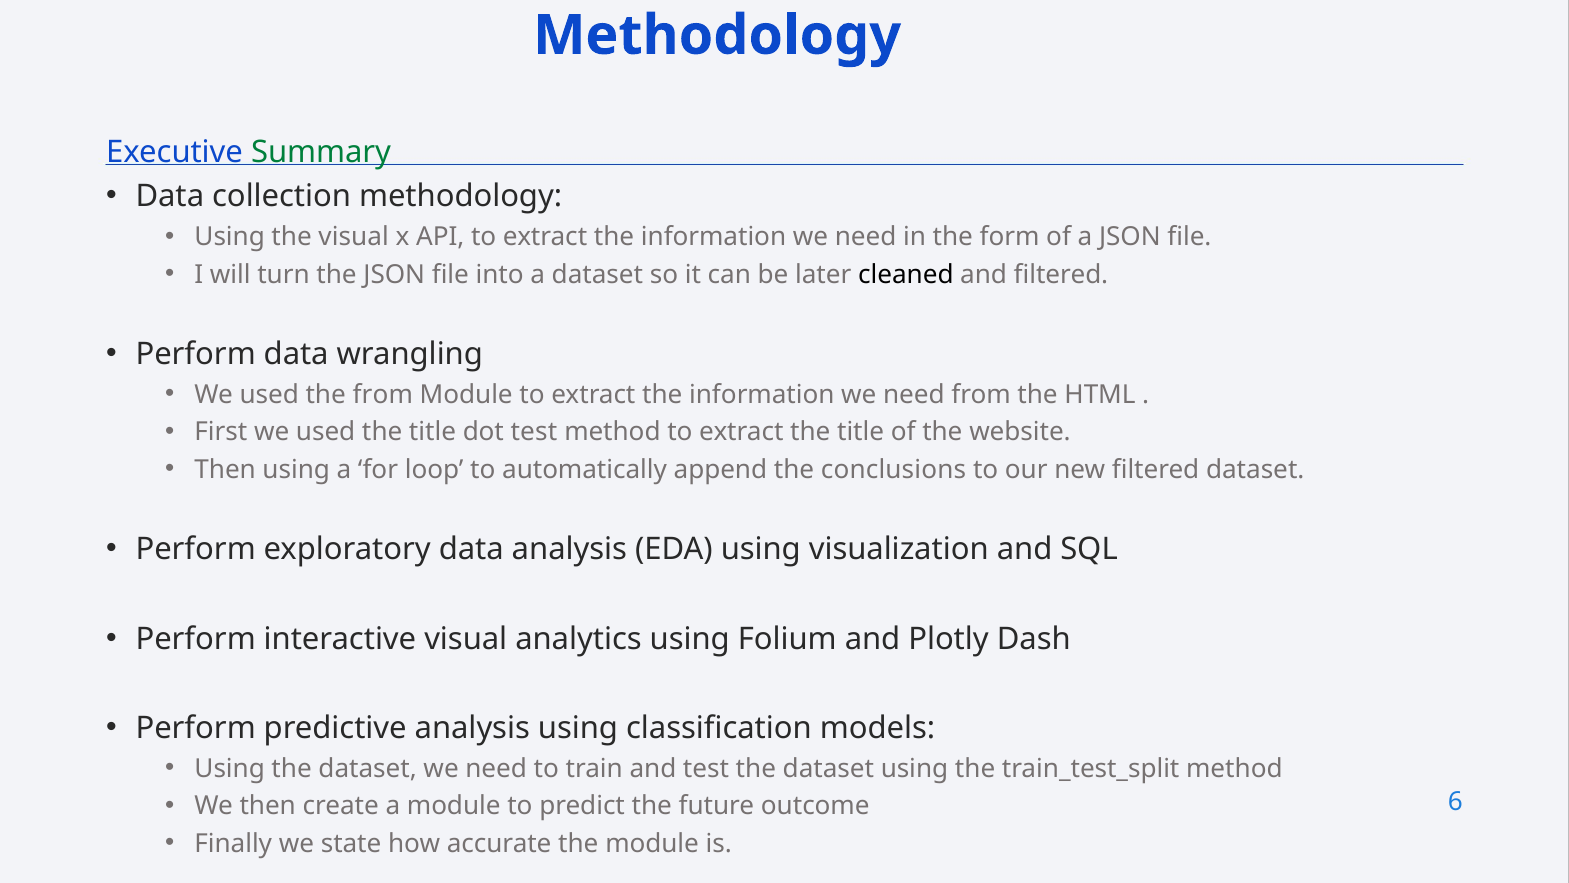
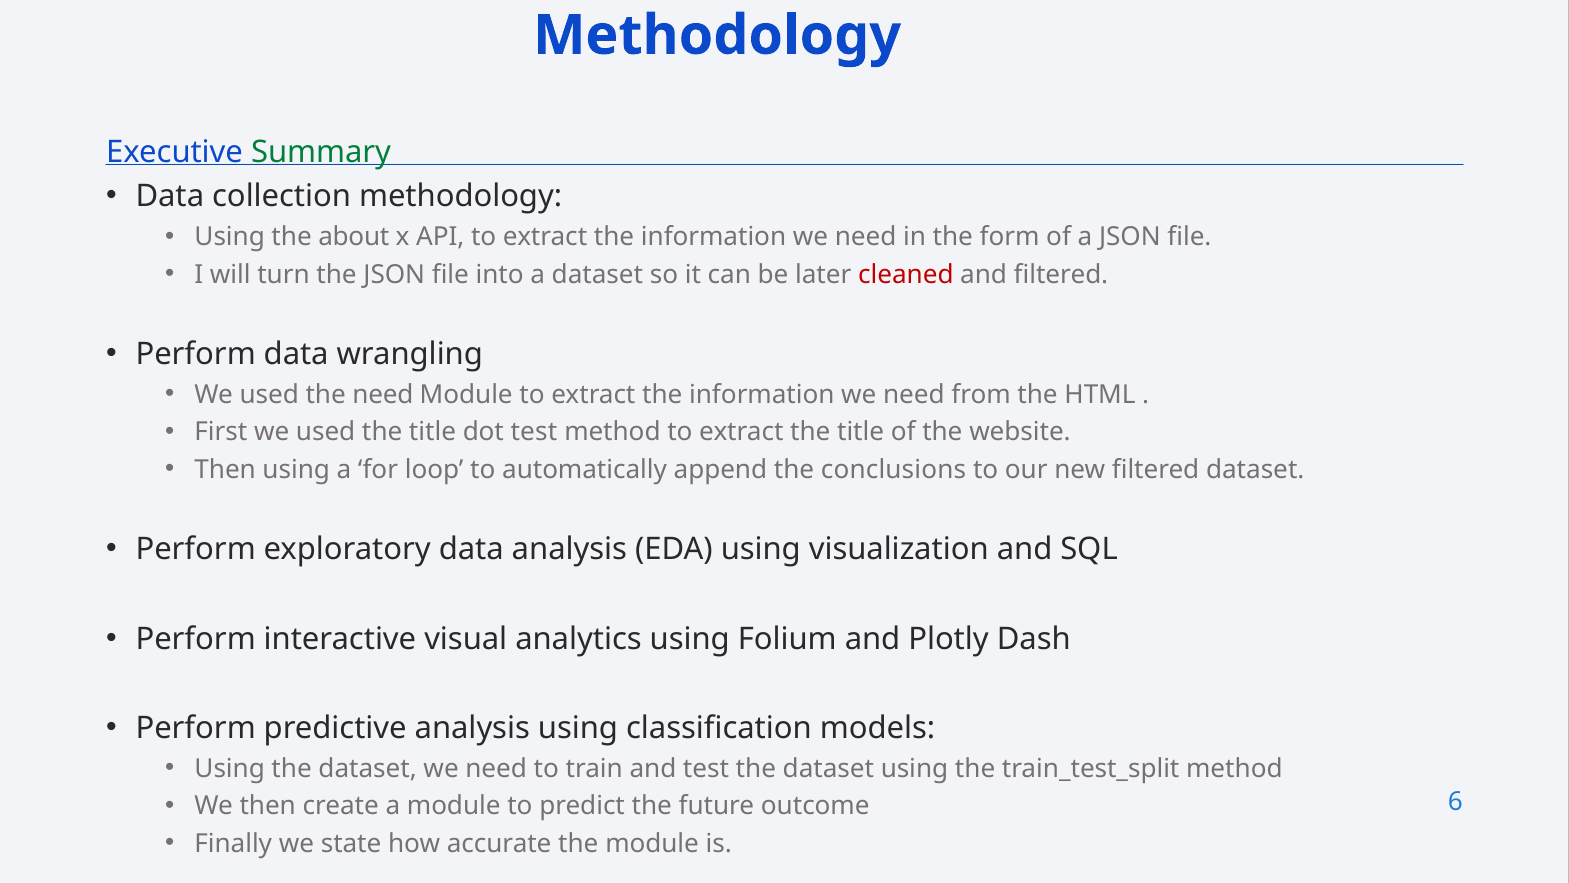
the visual: visual -> about
cleaned colour: black -> red
the from: from -> need
